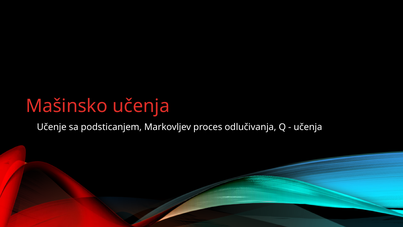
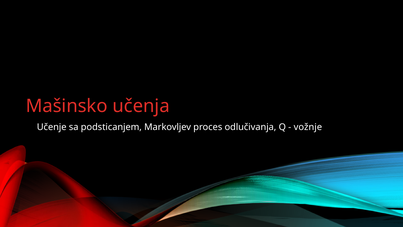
učenja at (308, 127): učenja -> vožnje
